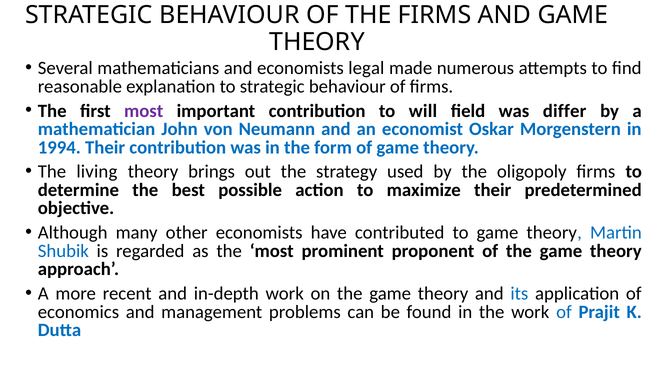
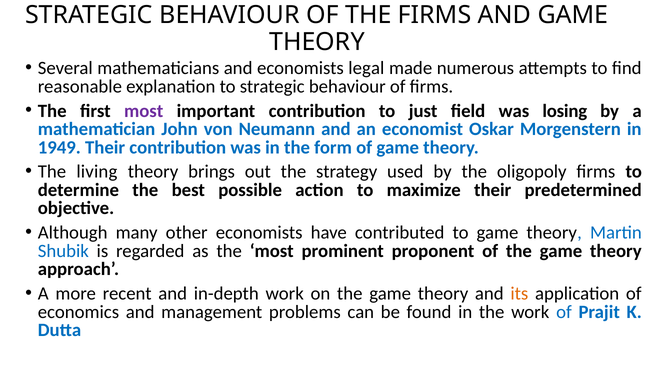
will: will -> just
differ: differ -> losing
1994: 1994 -> 1949
its colour: blue -> orange
